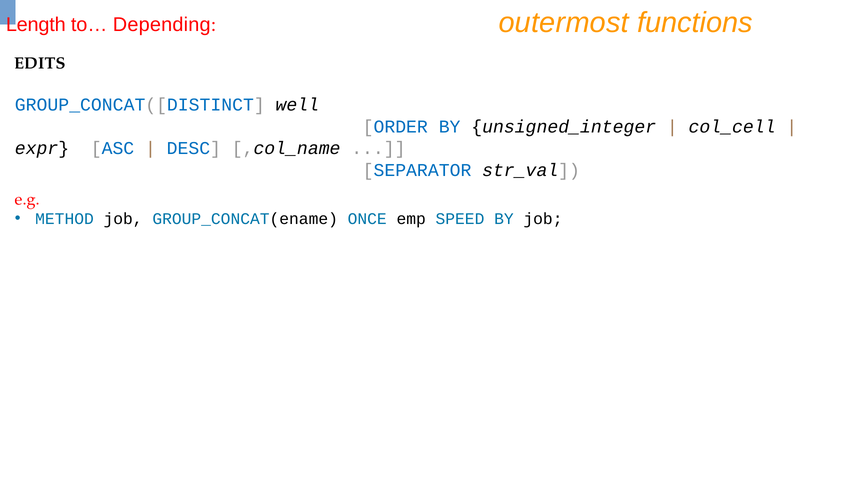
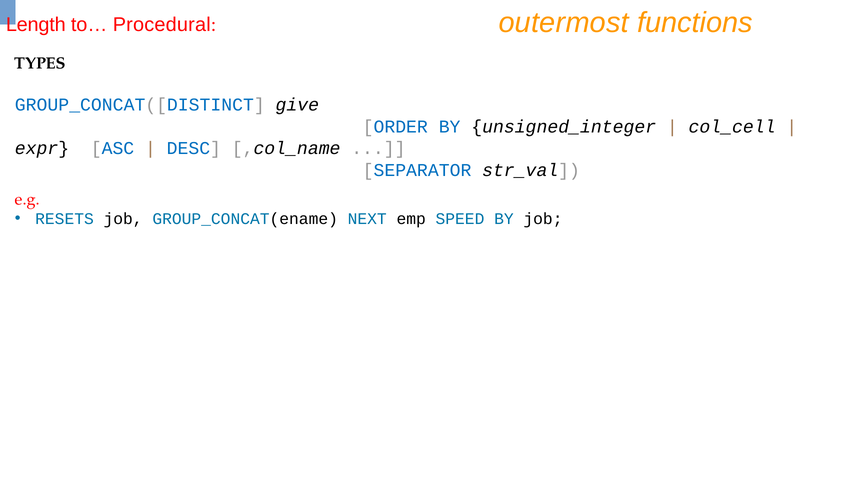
Depending: Depending -> Procedural
EDITS: EDITS -> TYPES
well: well -> give
METHOD: METHOD -> RESETS
ONCE: ONCE -> NEXT
